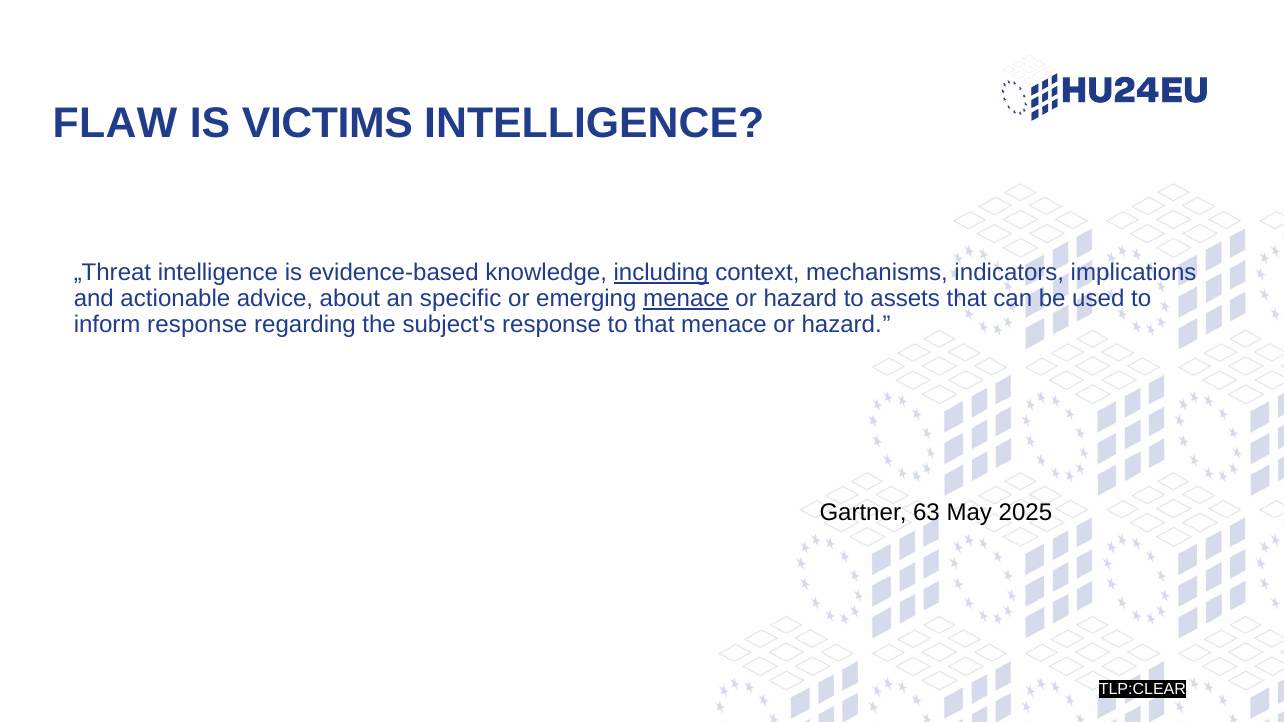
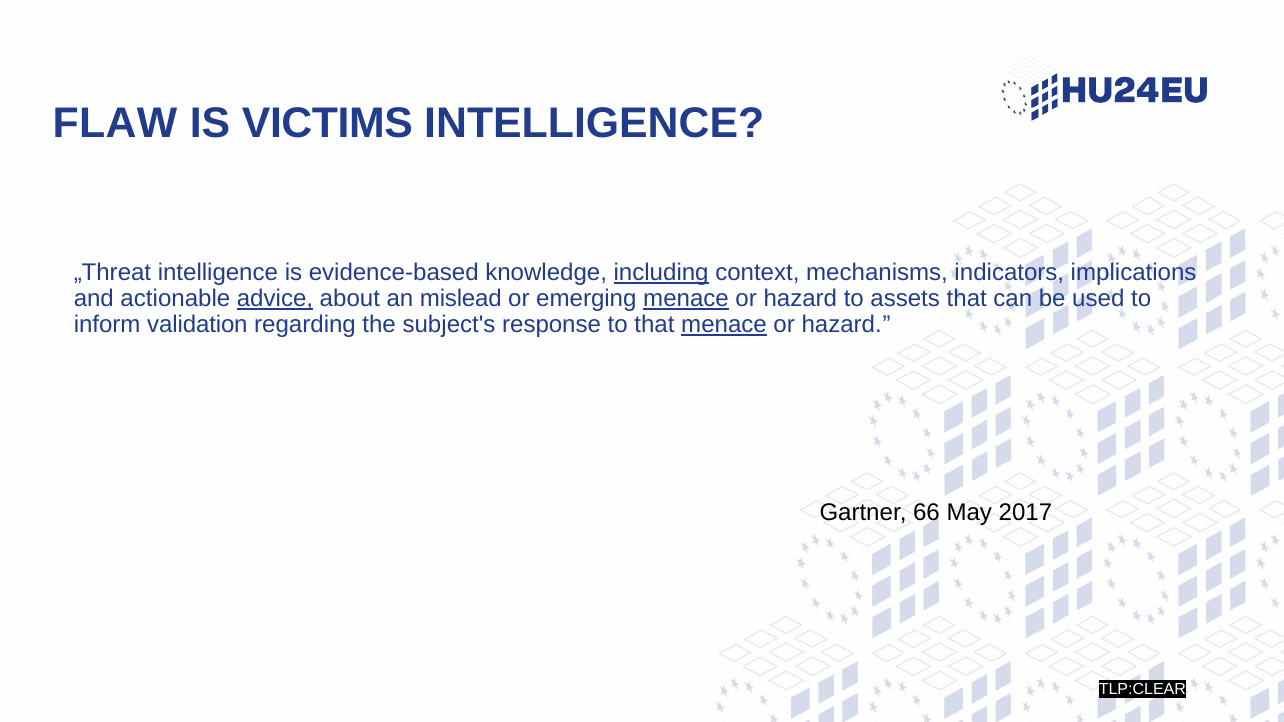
advice underline: none -> present
specific: specific -> mislead
inform response: response -> validation
menace at (724, 325) underline: none -> present
63: 63 -> 66
2025: 2025 -> 2017
